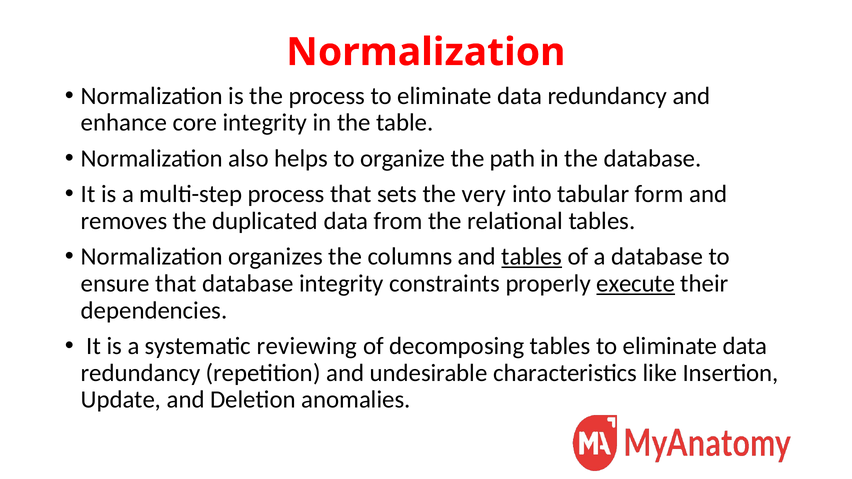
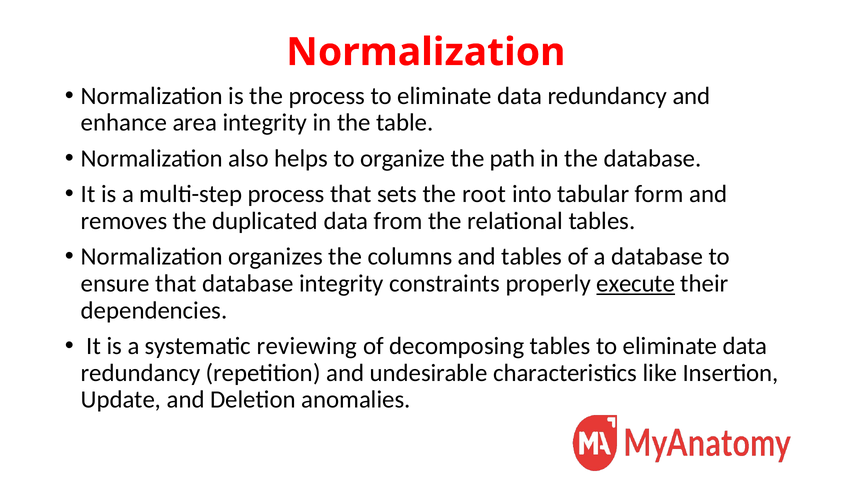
core: core -> area
very: very -> root
tables at (532, 257) underline: present -> none
